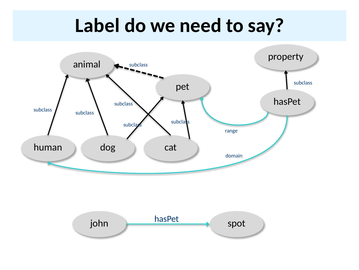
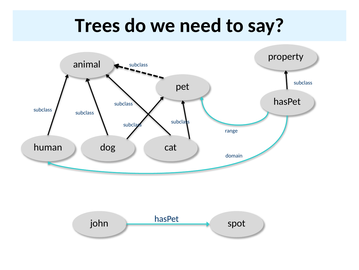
Label: Label -> Trees
